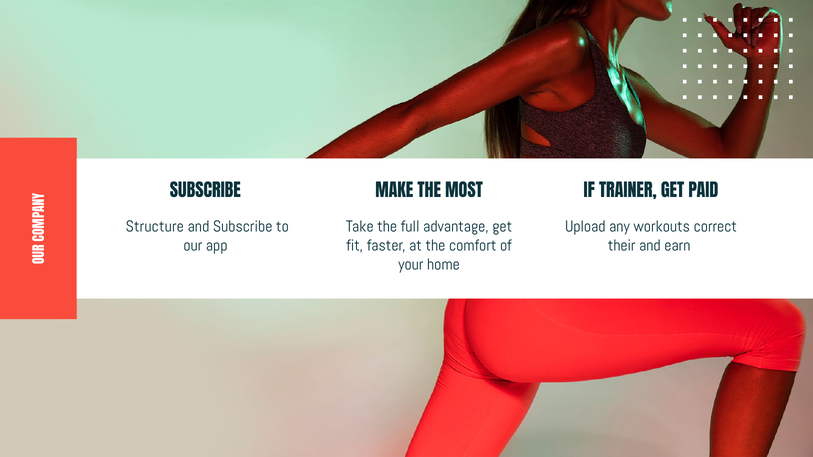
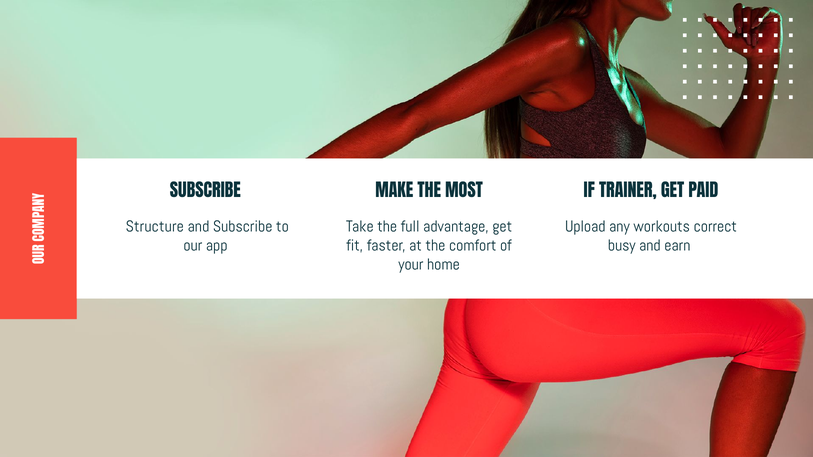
their: their -> busy
